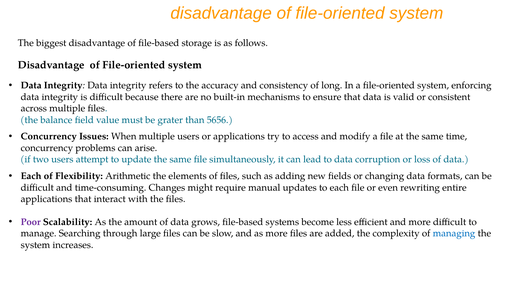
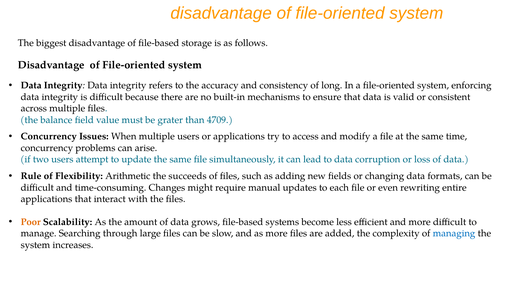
5656: 5656 -> 4709
Each at (31, 176): Each -> Rule
elements: elements -> succeeds
Poor colour: purple -> orange
